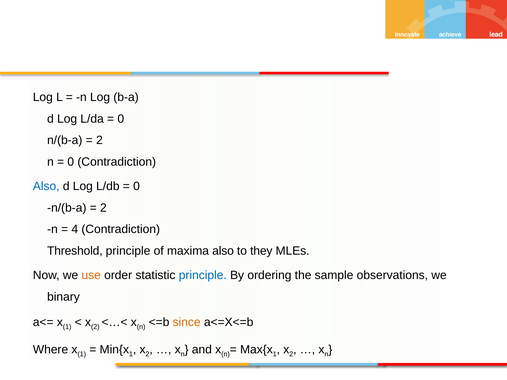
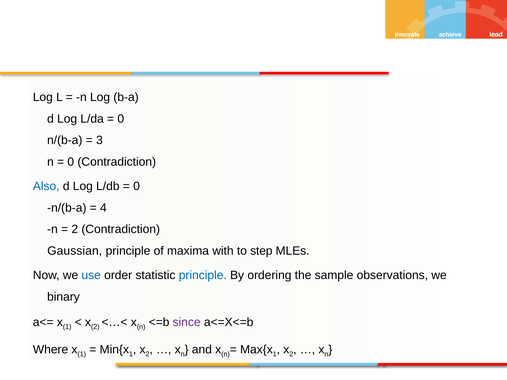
2 at (99, 140): 2 -> 3
2 at (103, 208): 2 -> 4
4 at (75, 229): 4 -> 2
Threshold: Threshold -> Gaussian
maxima also: also -> with
they: they -> step
use colour: orange -> blue
since colour: orange -> purple
